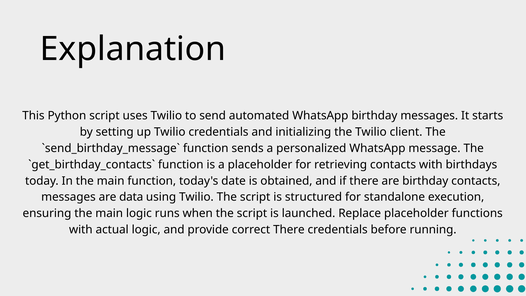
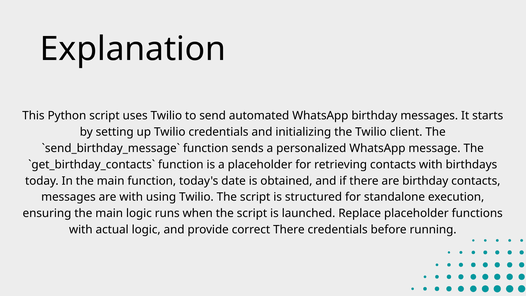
are data: data -> with
